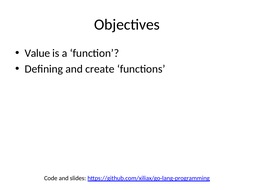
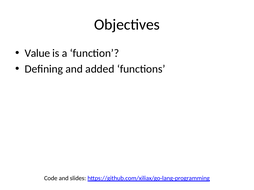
create: create -> added
